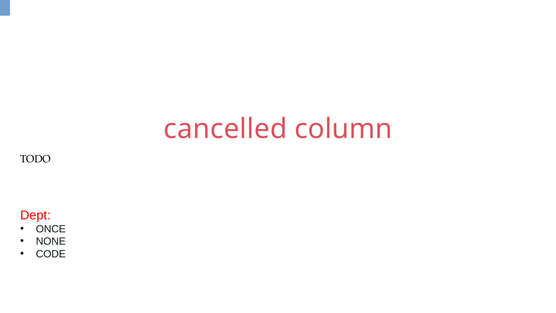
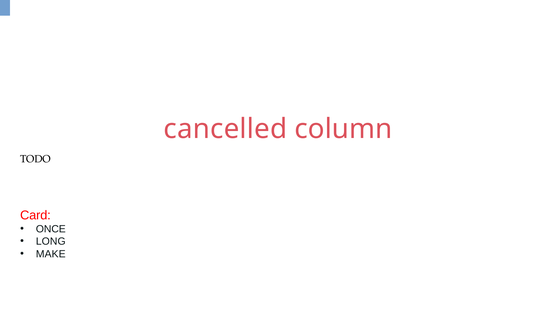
Dept: Dept -> Card
NONE: NONE -> LONG
CODE: CODE -> MAKE
